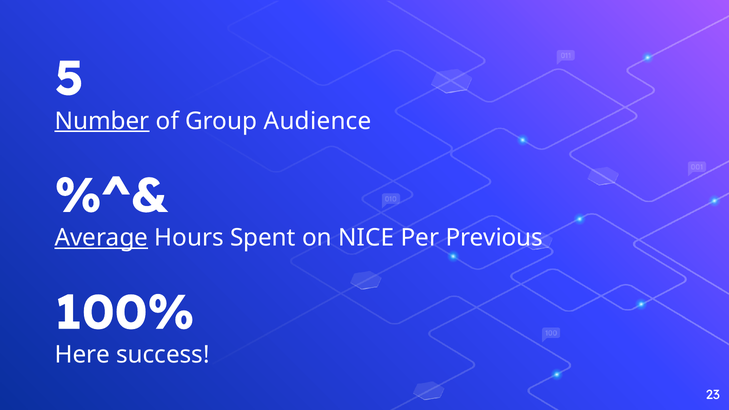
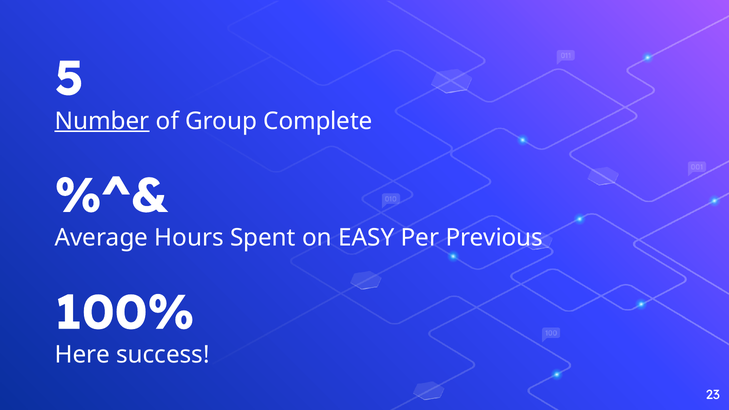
Audience: Audience -> Complete
Average underline: present -> none
NICE: NICE -> EASY
